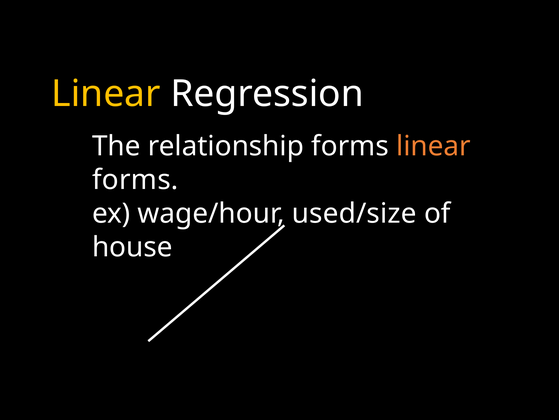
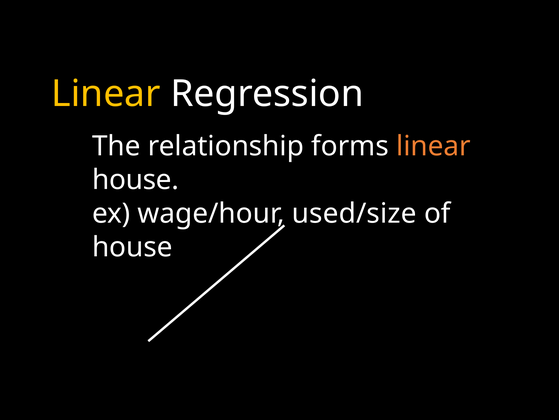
forms at (135, 180): forms -> house
